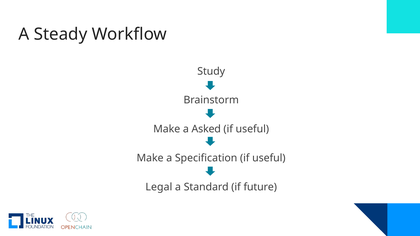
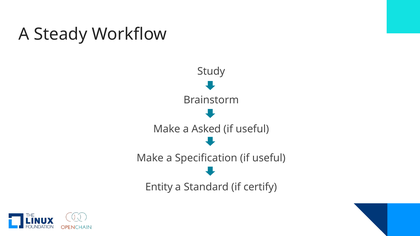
Legal: Legal -> Entity
future: future -> certify
